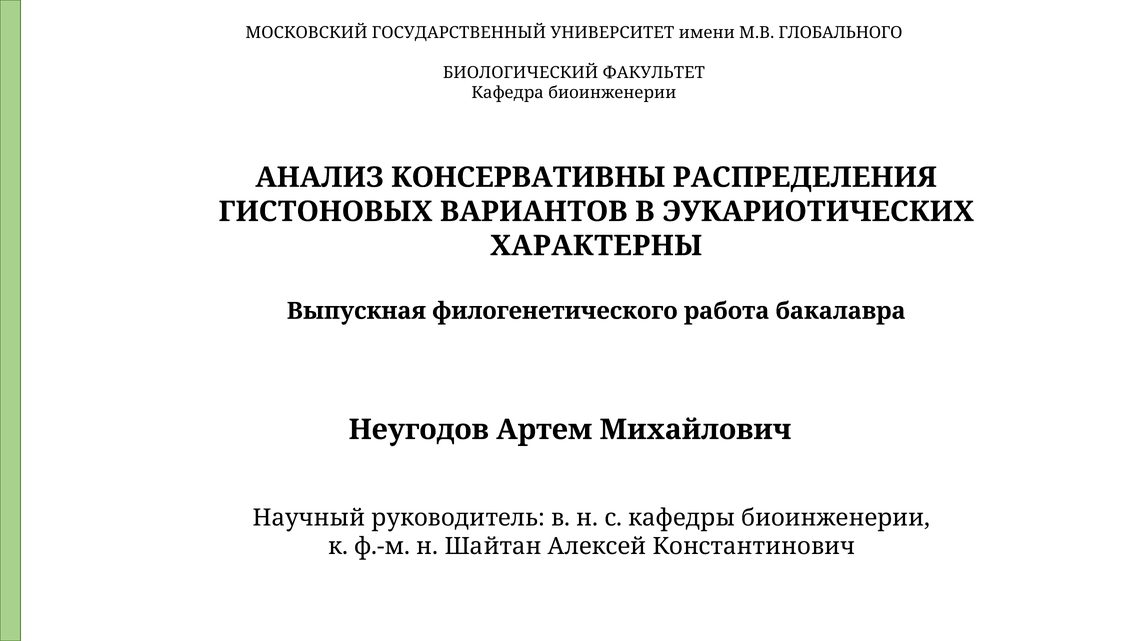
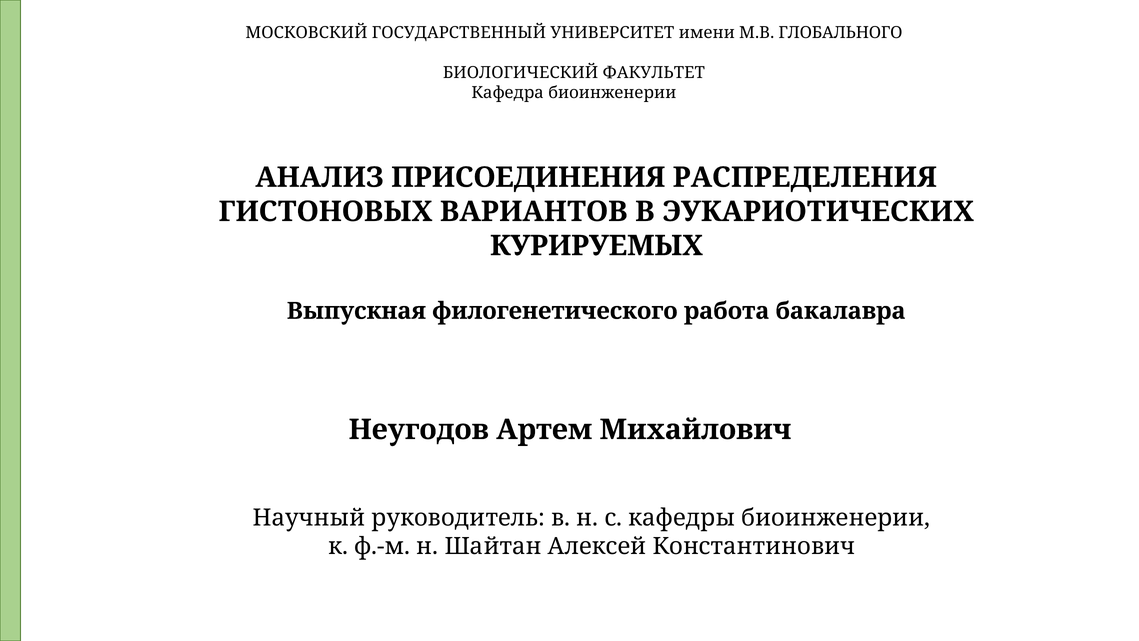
КОНСЕРВАТИВНЫ: КОНСЕРВАТИВНЫ -> ПРИСОЕДИНЕНИЯ
ХАРАКТЕРНЫ: ХАРАКТЕРНЫ -> КУРИРУЕМЫХ
